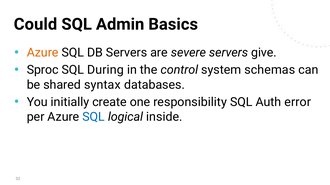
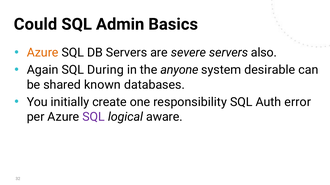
give: give -> also
Sproc: Sproc -> Again
control: control -> anyone
schemas: schemas -> desirable
syntax: syntax -> known
SQL at (94, 117) colour: blue -> purple
inside: inside -> aware
